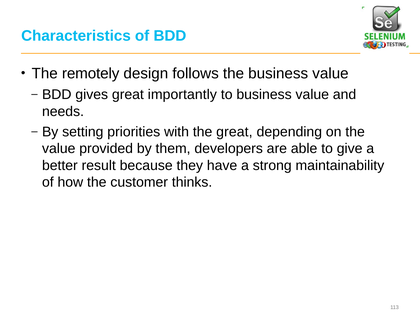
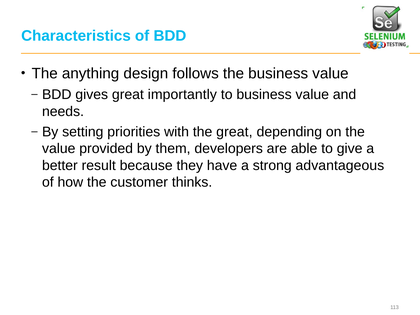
remotely: remotely -> anything
maintainability: maintainability -> advantageous
